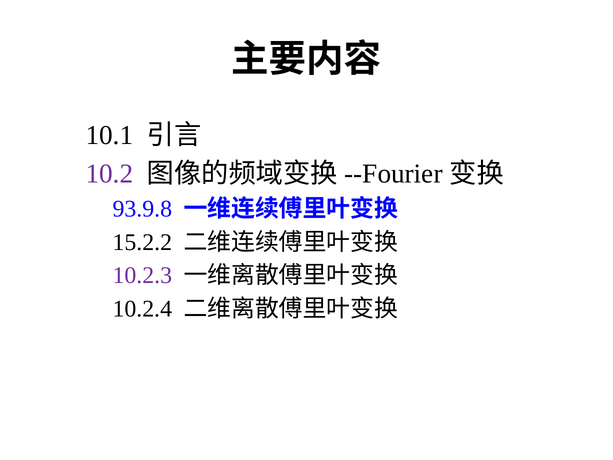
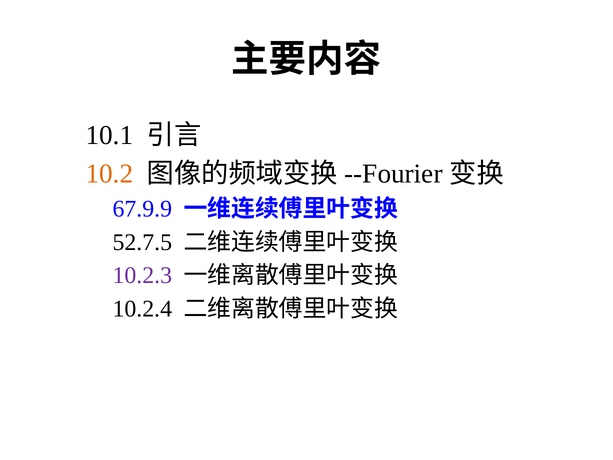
10.2 colour: purple -> orange
93.9.8: 93.9.8 -> 67.9.9
15.2.2: 15.2.2 -> 52.7.5
